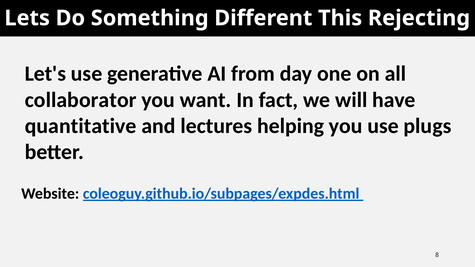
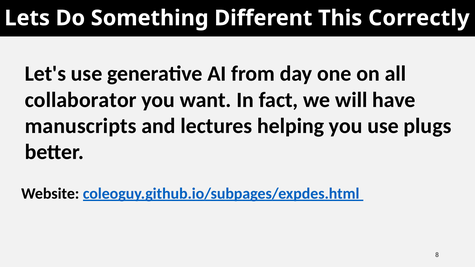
Rejecting: Rejecting -> Correctly
quantitative: quantitative -> manuscripts
